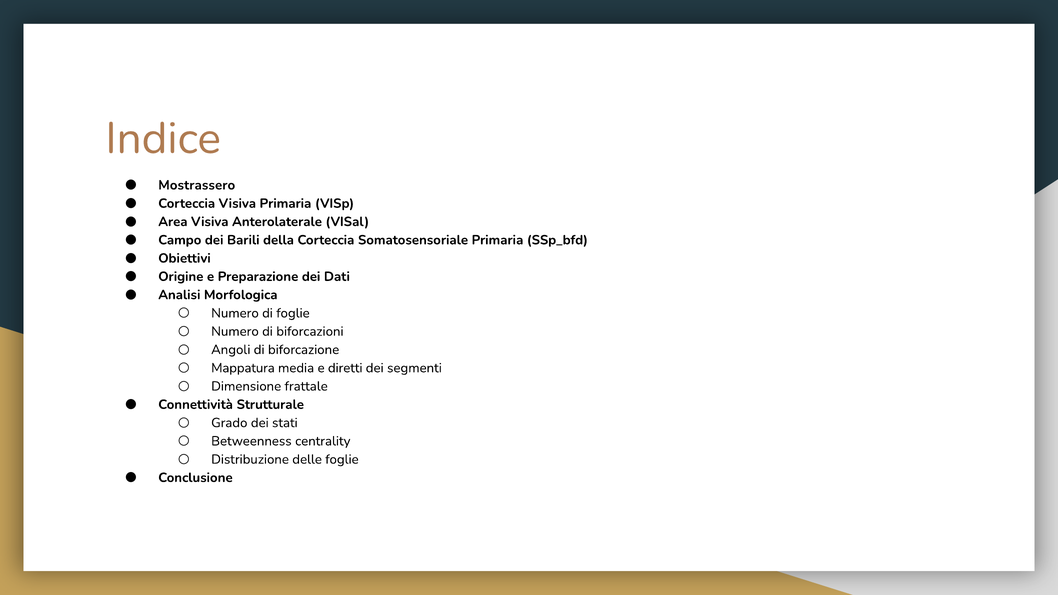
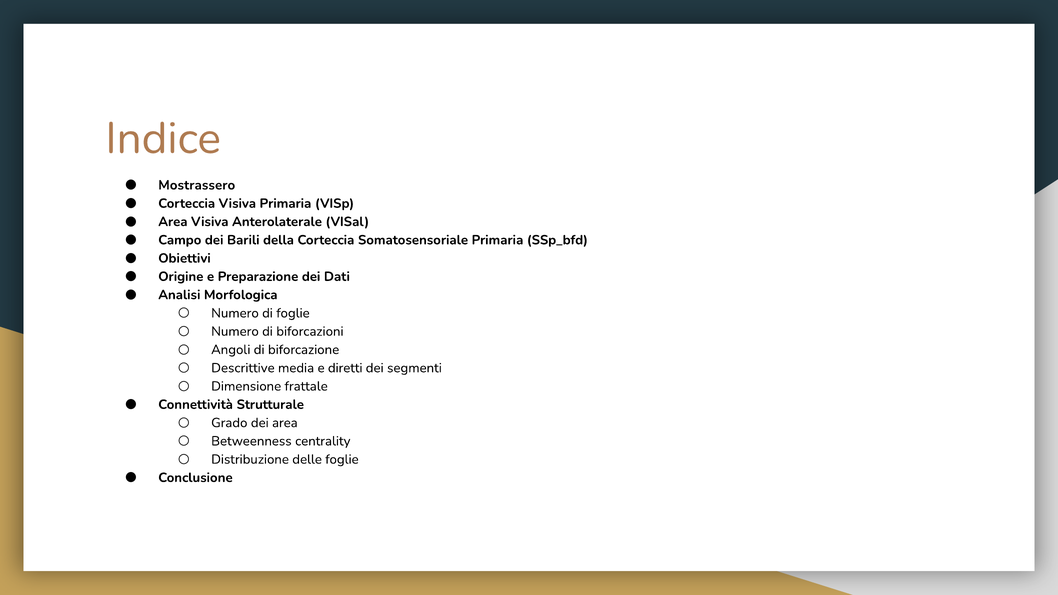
Mappatura: Mappatura -> Descrittive
dei stati: stati -> area
